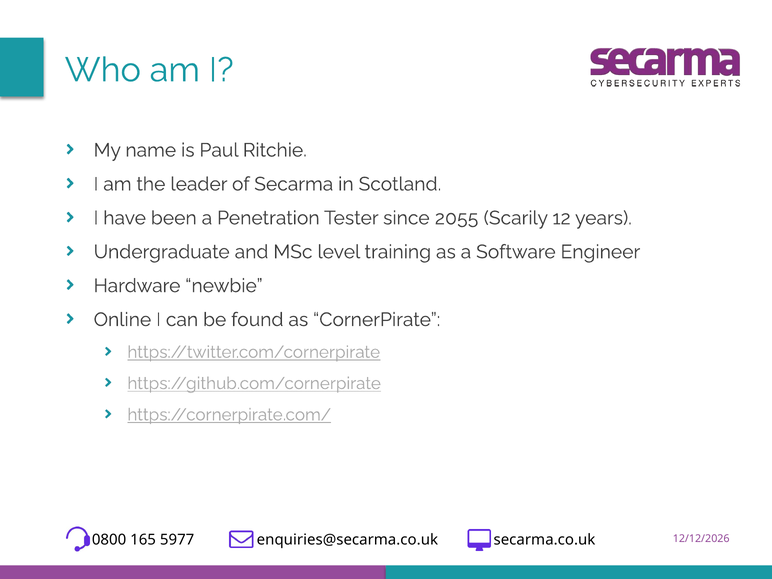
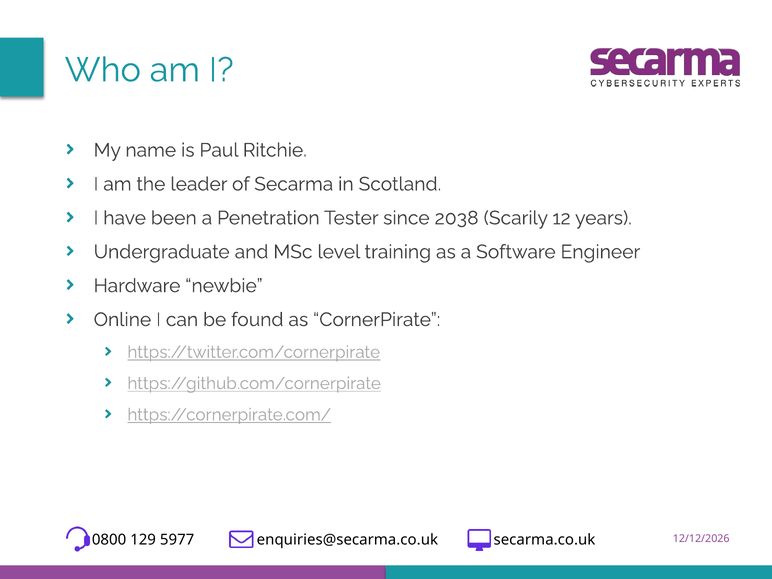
2055: 2055 -> 2038
165: 165 -> 129
